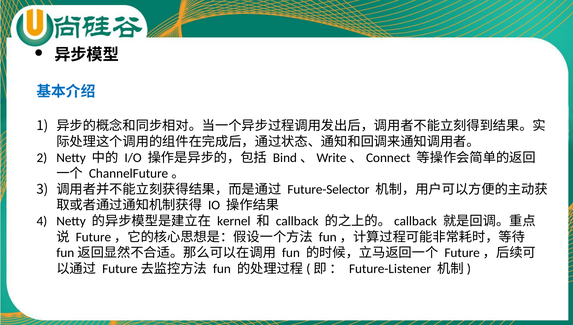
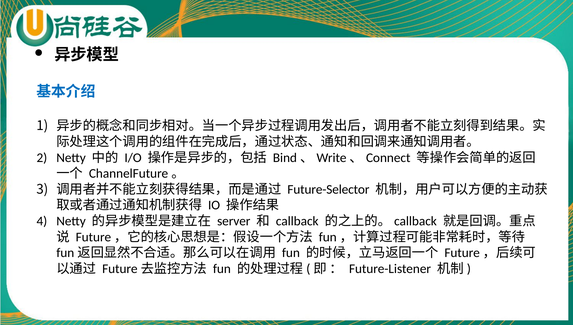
kernel: kernel -> server
